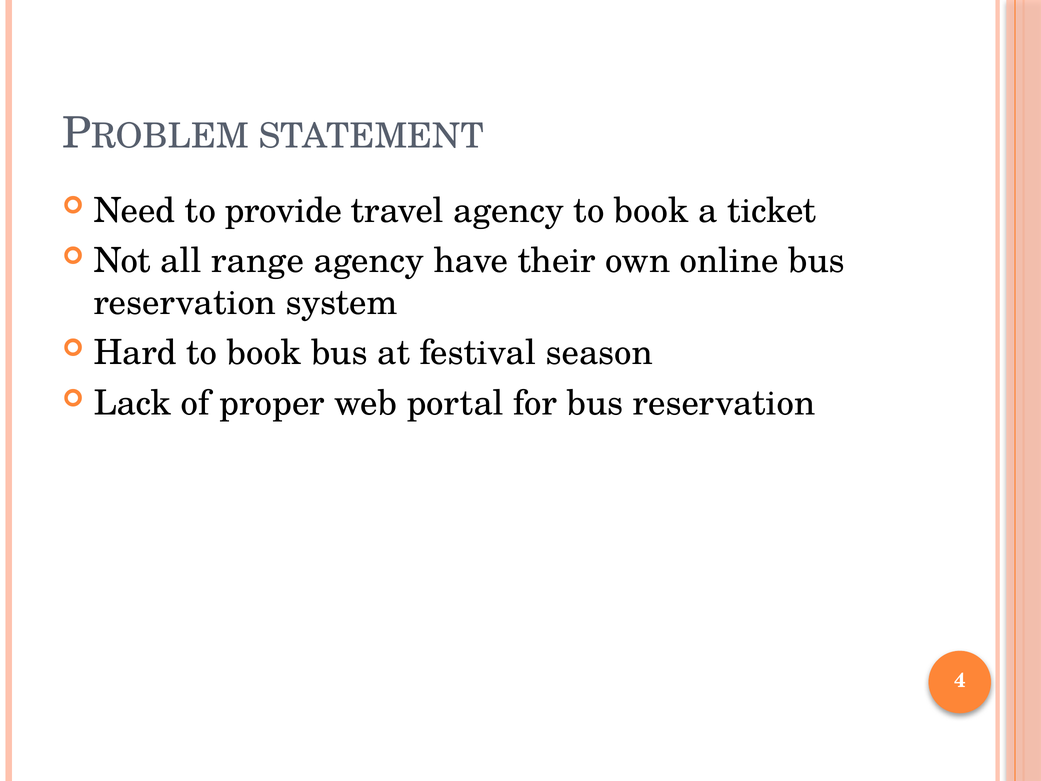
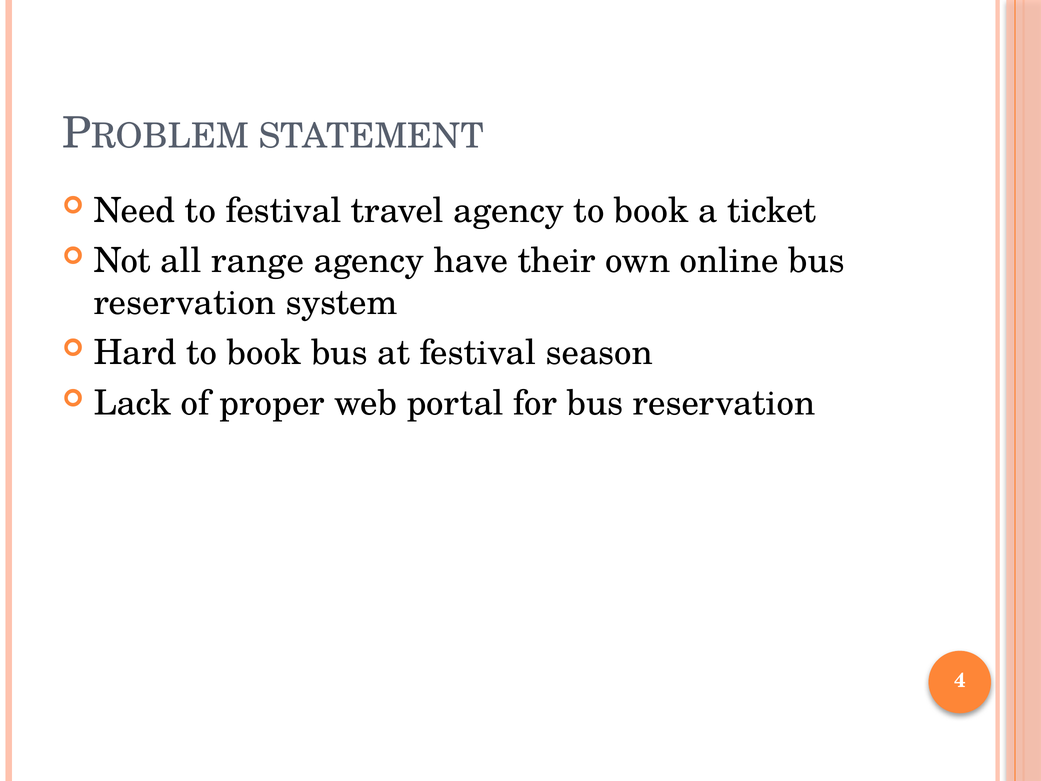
to provide: provide -> festival
